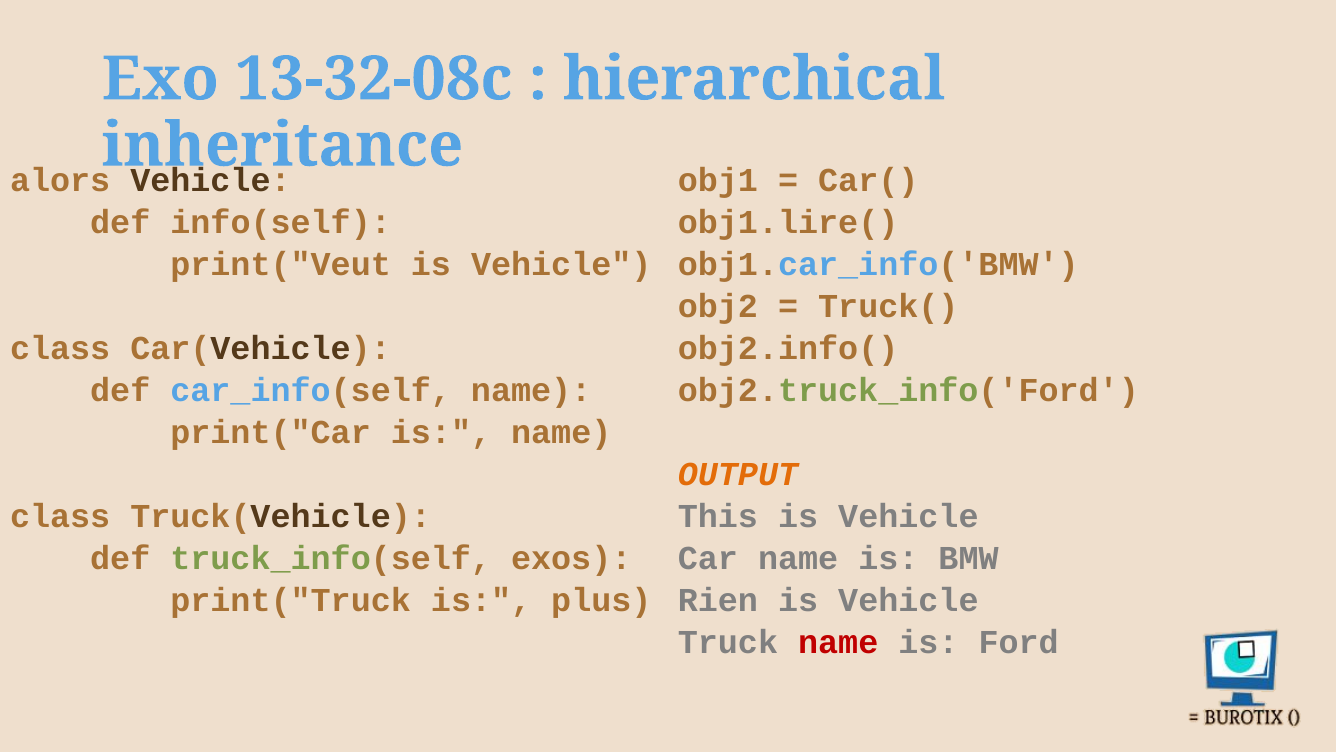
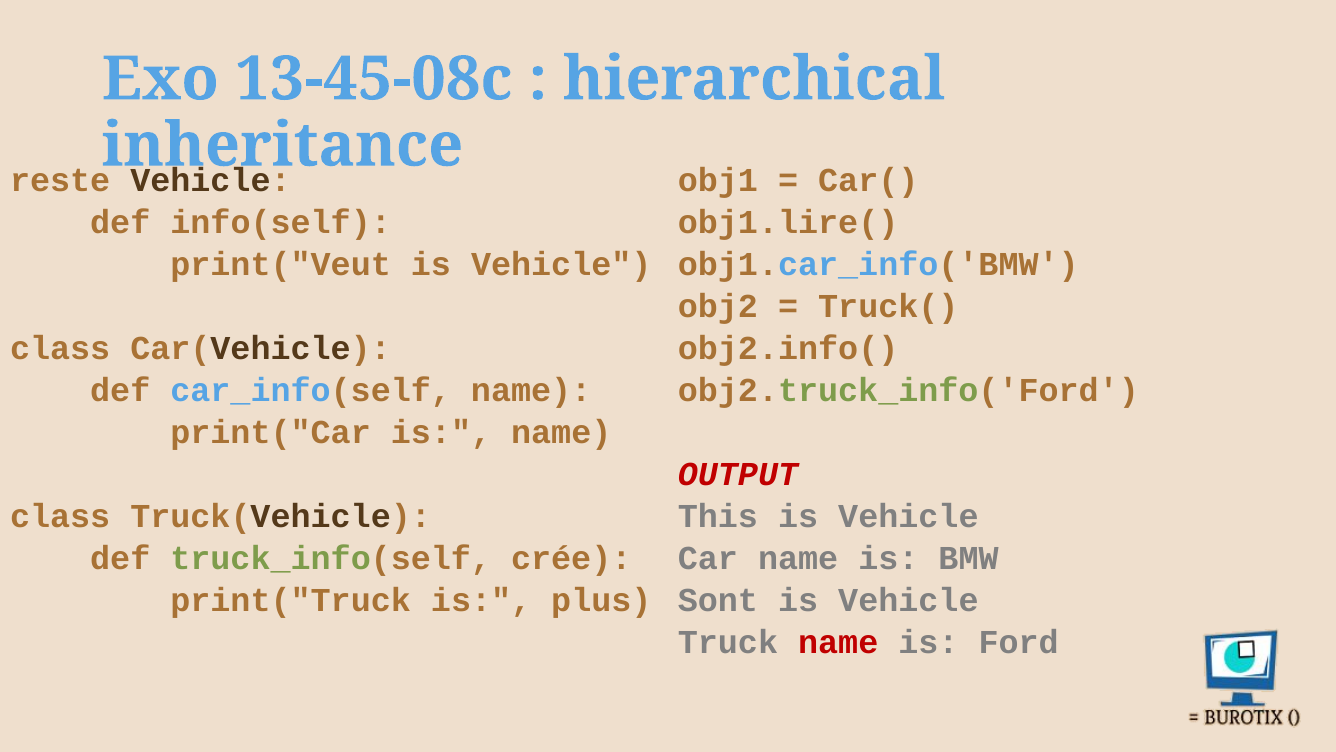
13-32-08c: 13-32-08c -> 13-45-08c
alors: alors -> reste
OUTPUT colour: orange -> red
exos: exos -> crée
Rien: Rien -> Sont
